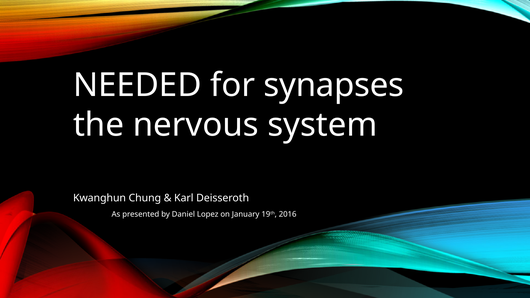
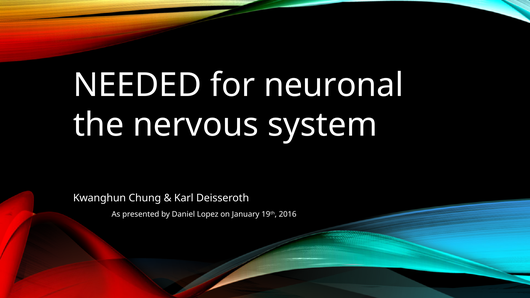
synapses: synapses -> neuronal
